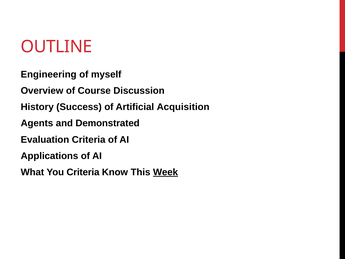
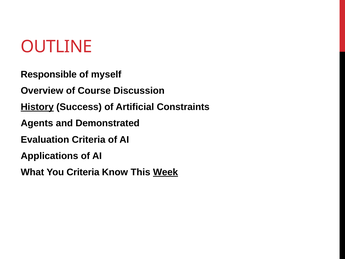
Engineering: Engineering -> Responsible
History underline: none -> present
Acquisition: Acquisition -> Constraints
